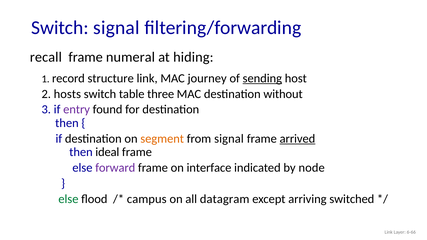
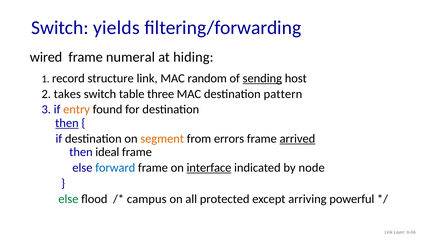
Switch signal: signal -> yields
recall: recall -> wired
journey: journey -> random
hosts: hosts -> takes
without: without -> pattern
entry colour: purple -> orange
then at (67, 123) underline: none -> present
from signal: signal -> errors
forward colour: purple -> blue
interface underline: none -> present
datagram: datagram -> protected
switched: switched -> powerful
